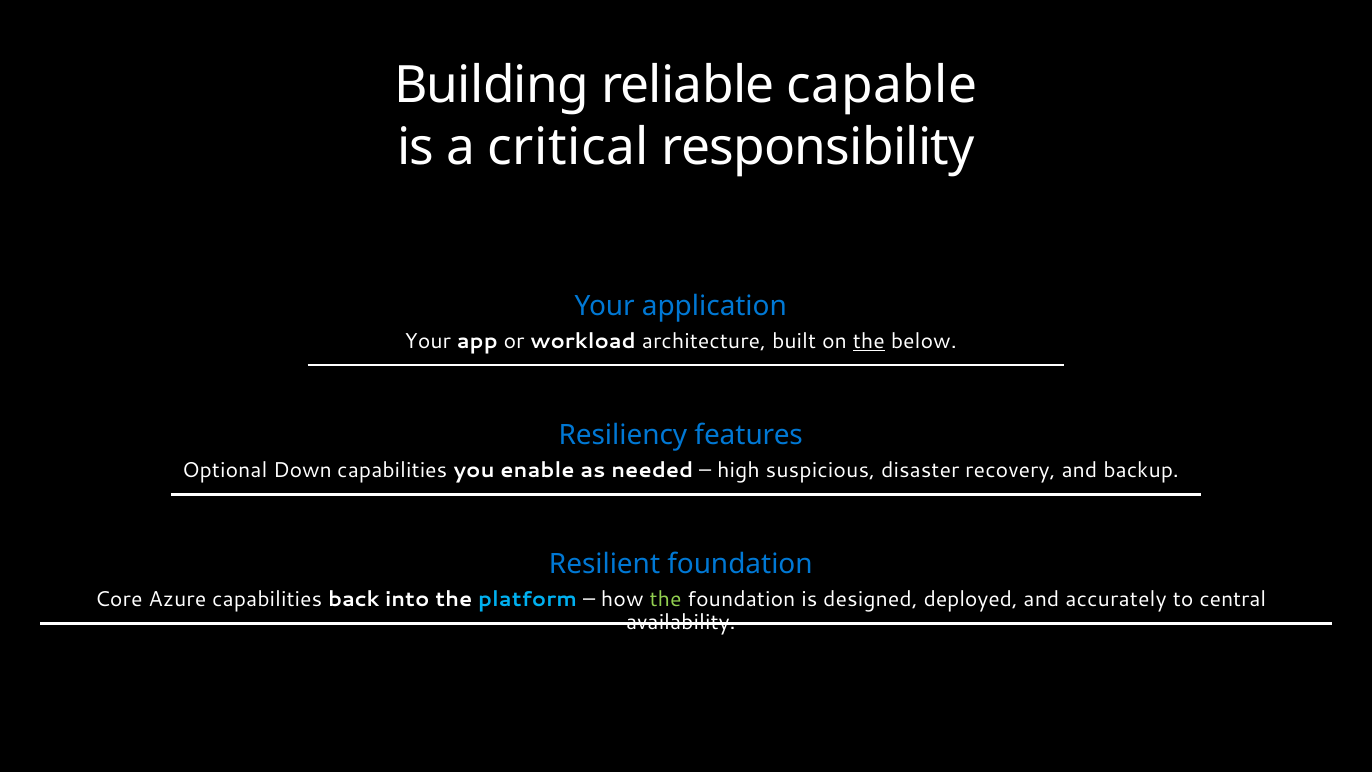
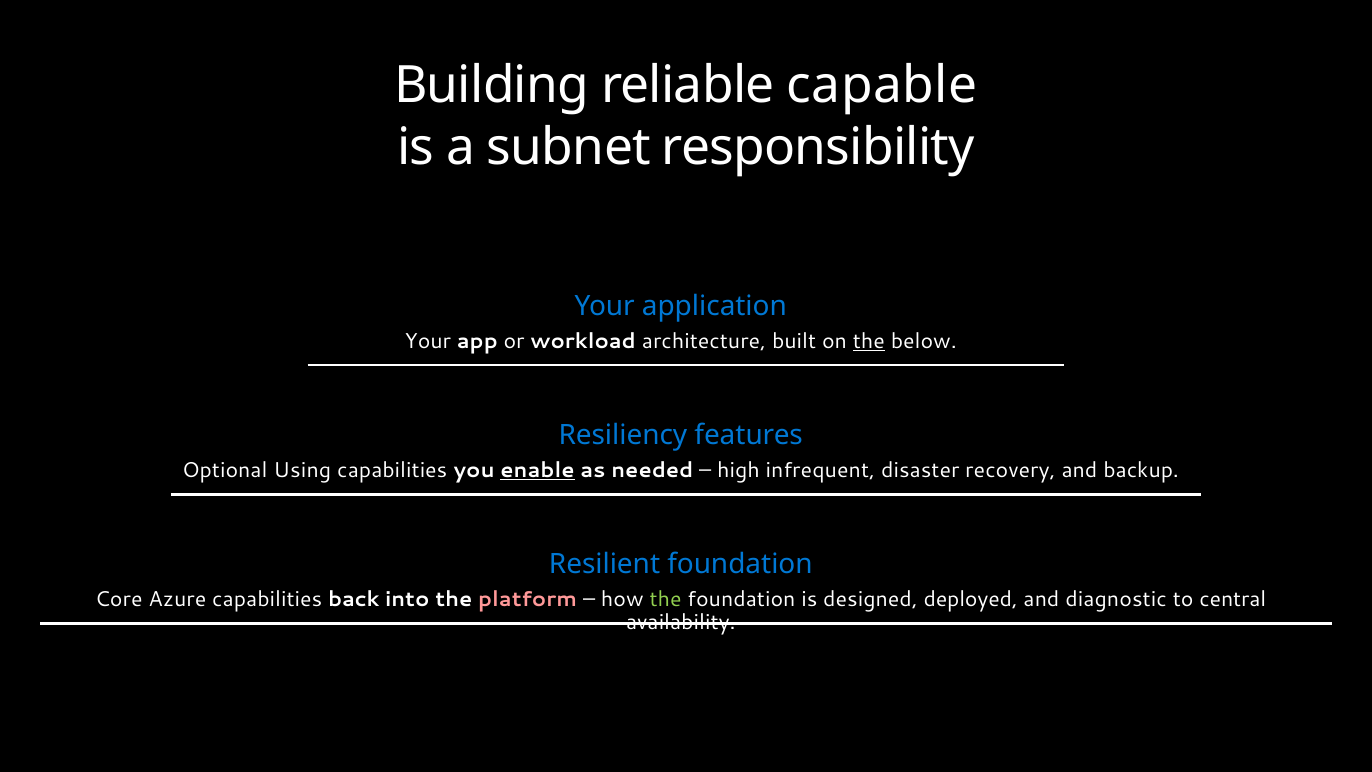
critical: critical -> subnet
Down: Down -> Using
enable underline: none -> present
suspicious: suspicious -> infrequent
platform colour: light blue -> pink
accurately: accurately -> diagnostic
